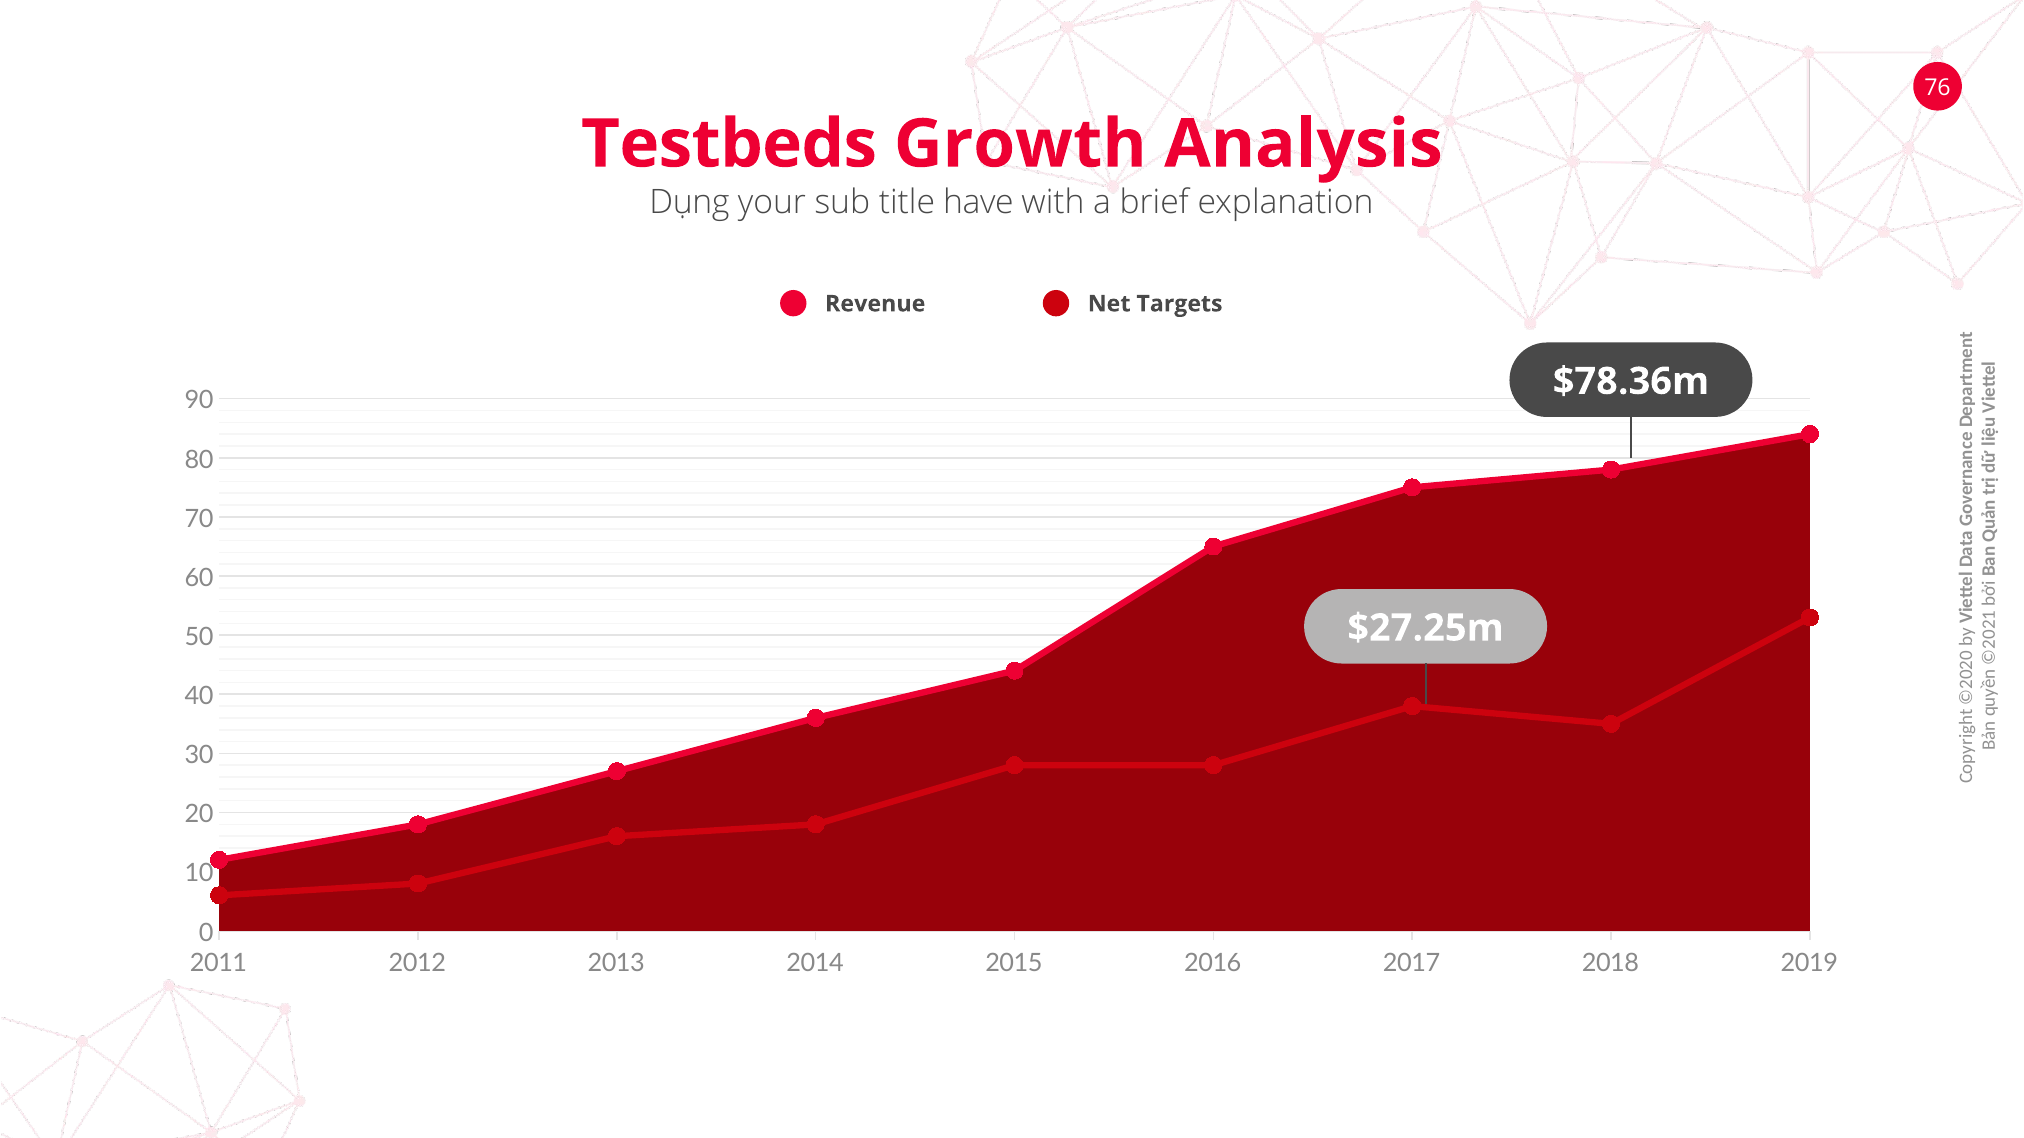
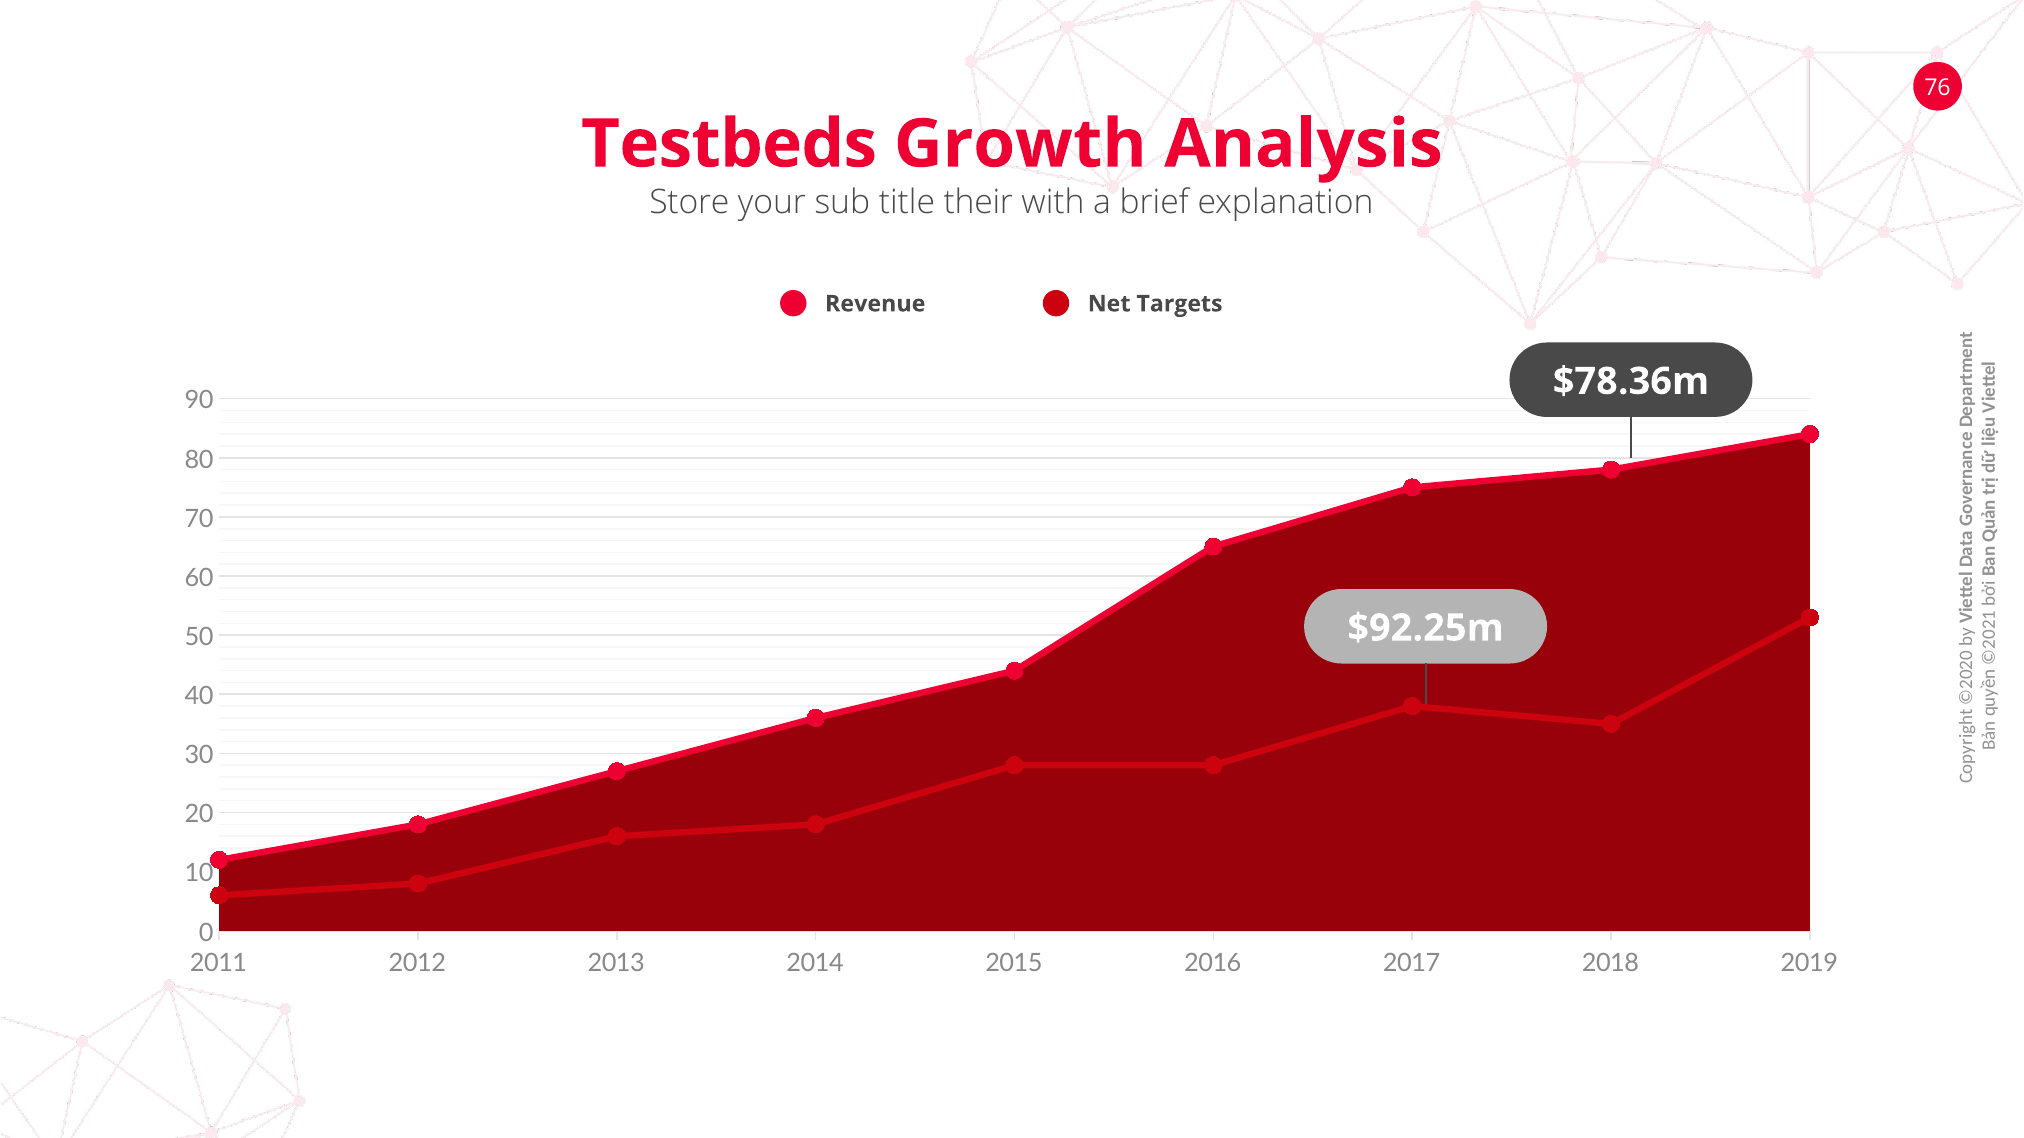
Dụng: Dụng -> Store
have: have -> their
$27.25m: $27.25m -> $92.25m
